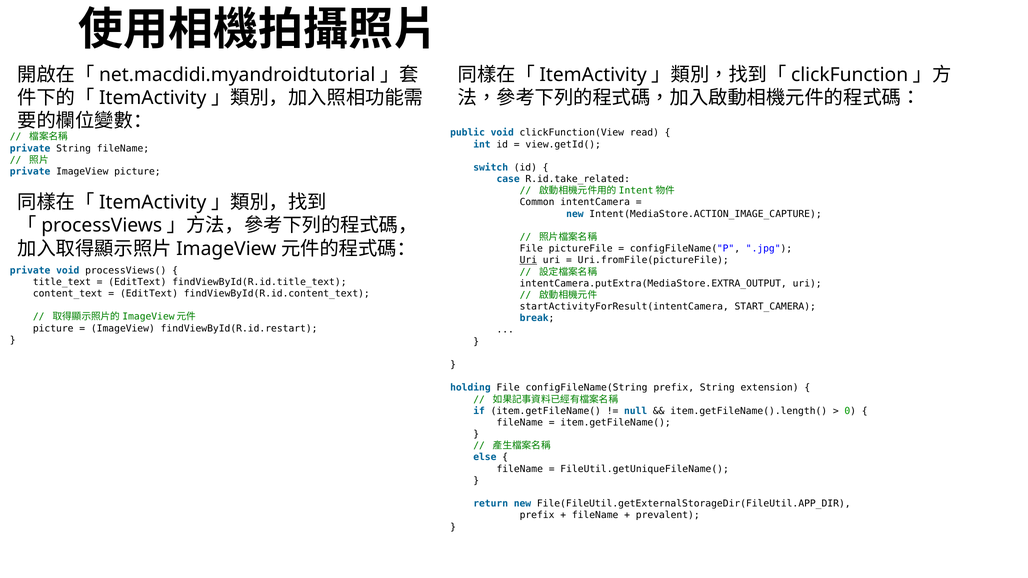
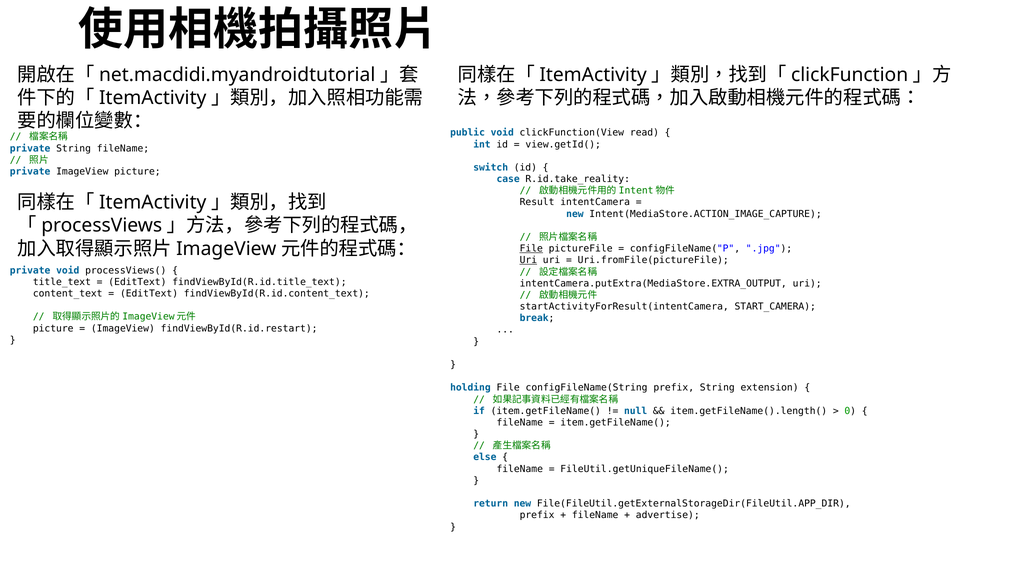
R.id.take_related: R.id.take_related -> R.id.take_reality
Common: Common -> Result
File at (531, 249) underline: none -> present
prevalent: prevalent -> advertise
